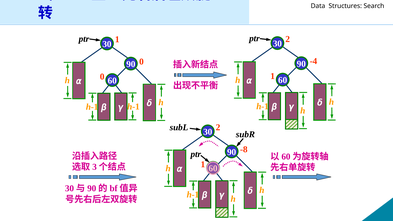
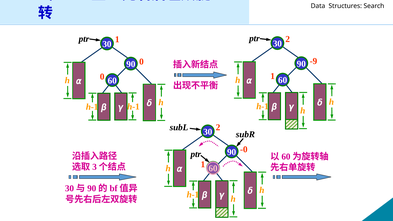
-4: -4 -> -9
-8: -8 -> -0
